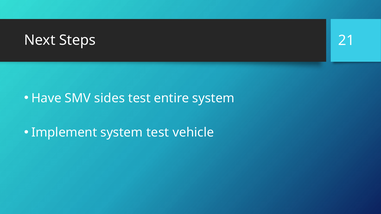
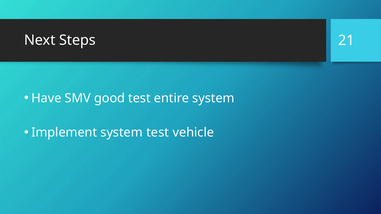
sides: sides -> good
